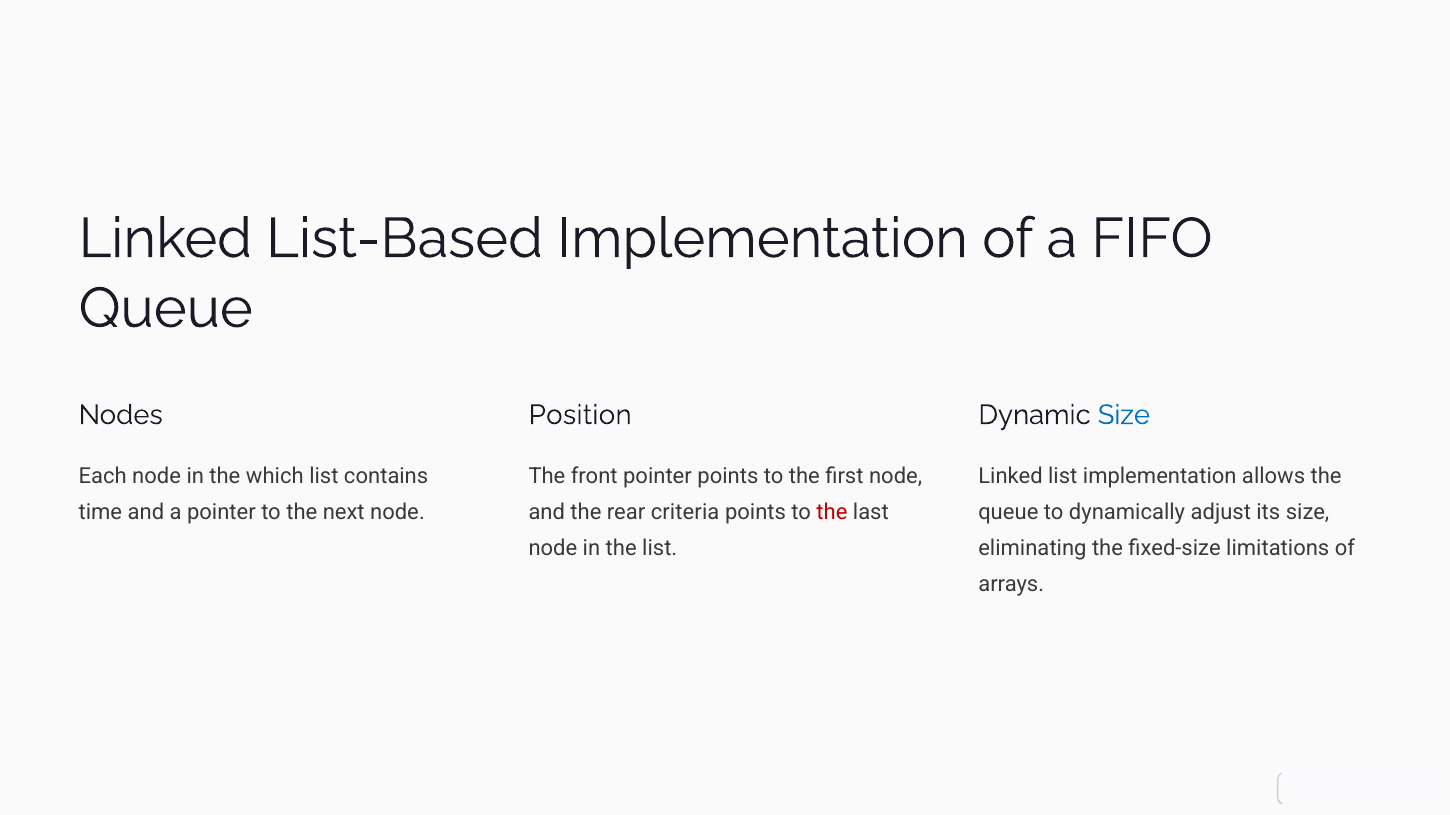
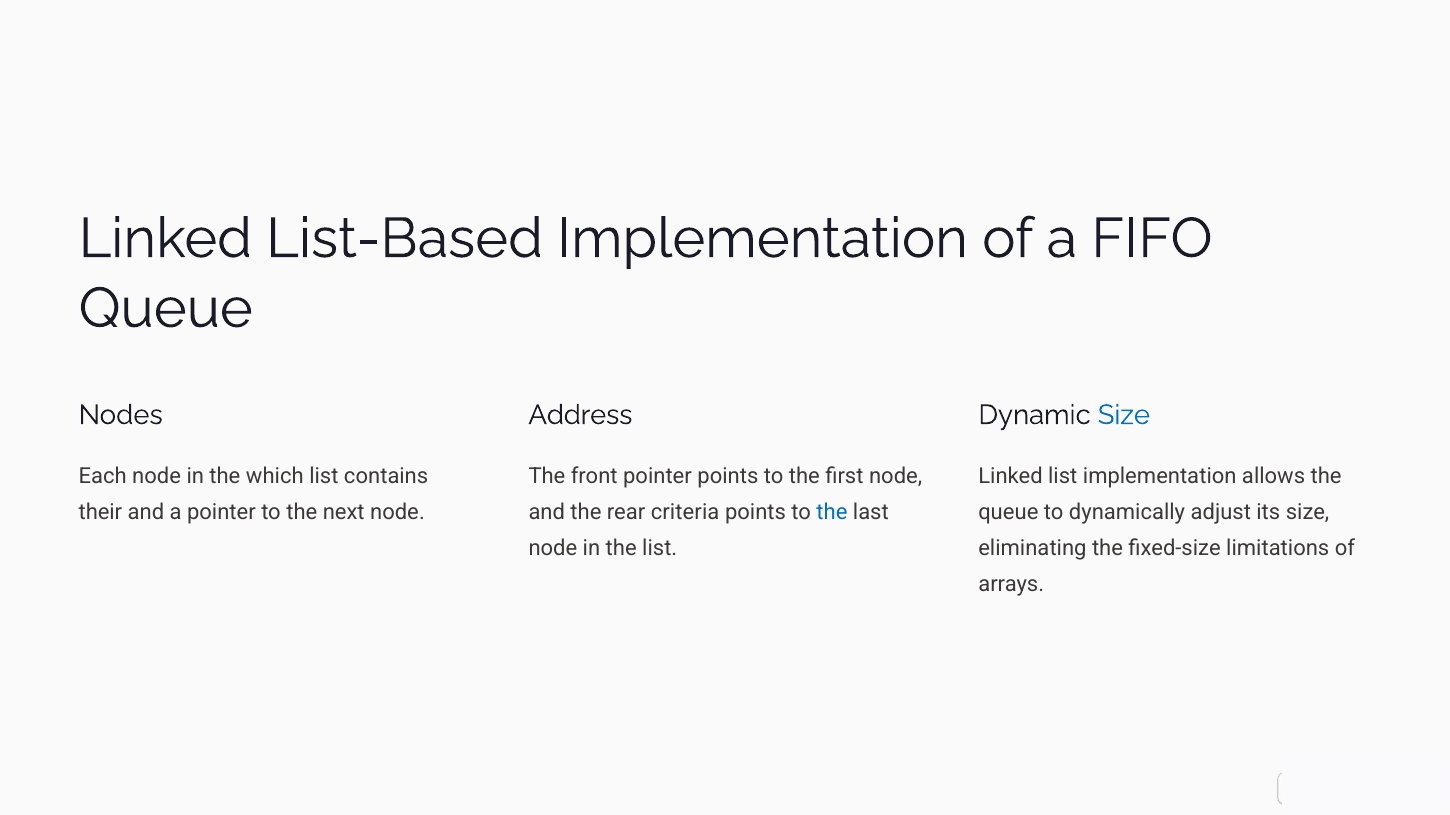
Position: Position -> Address
time: time -> their
the at (832, 513) colour: red -> blue
